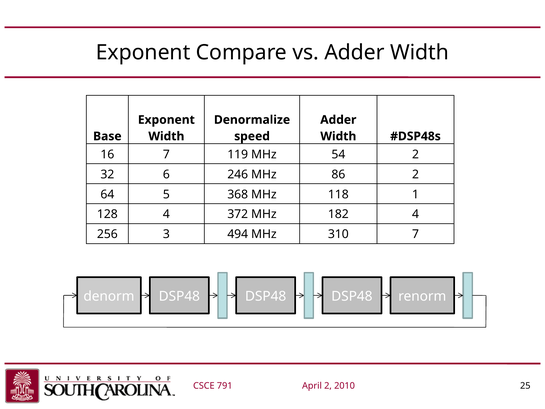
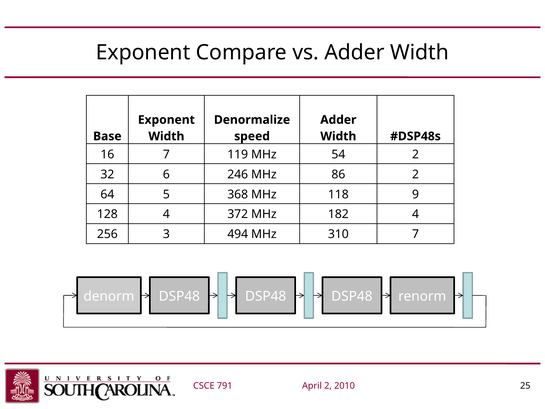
1: 1 -> 9
